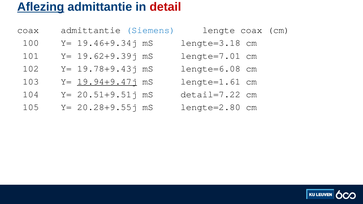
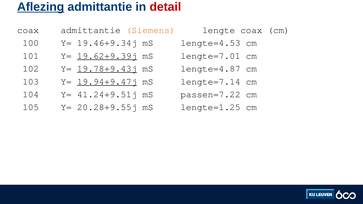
Siemens colour: blue -> orange
lengte=3.18: lengte=3.18 -> lengte=4.53
19.62+9.39j underline: none -> present
19.78+9.43j underline: none -> present
lengte=6.08: lengte=6.08 -> lengte=4.87
lengte=1.61: lengte=1.61 -> lengte=7.14
20.51+9.51j: 20.51+9.51j -> 41.24+9.51j
detail=7.22: detail=7.22 -> passen=7.22
lengte=2.80: lengte=2.80 -> lengte=1.25
